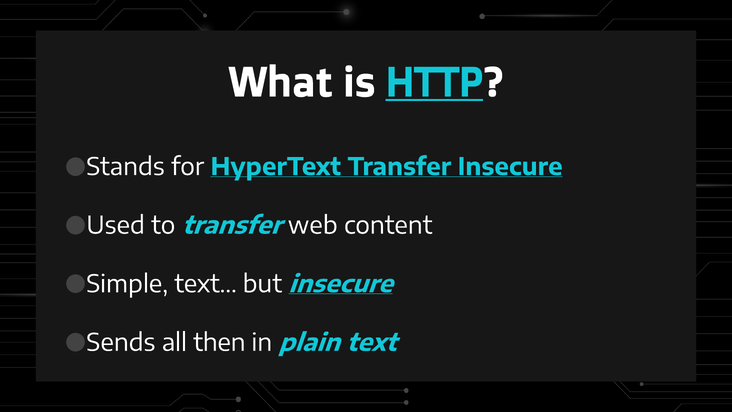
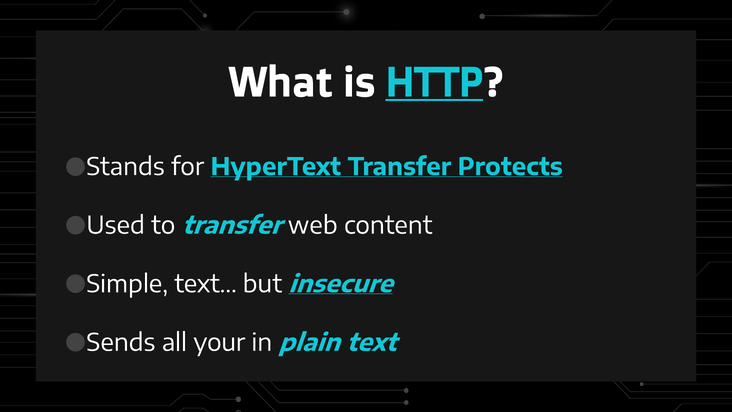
Transfer Insecure: Insecure -> Protects
then: then -> your
